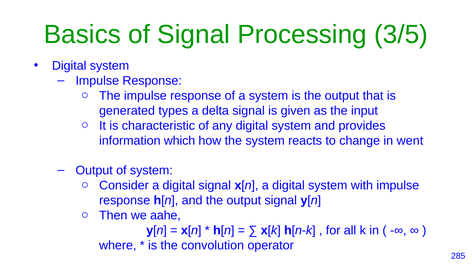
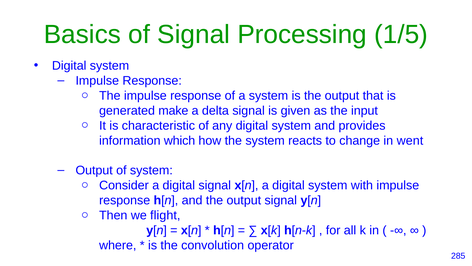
3/5: 3/5 -> 1/5
types: types -> make
aahe: aahe -> flight
